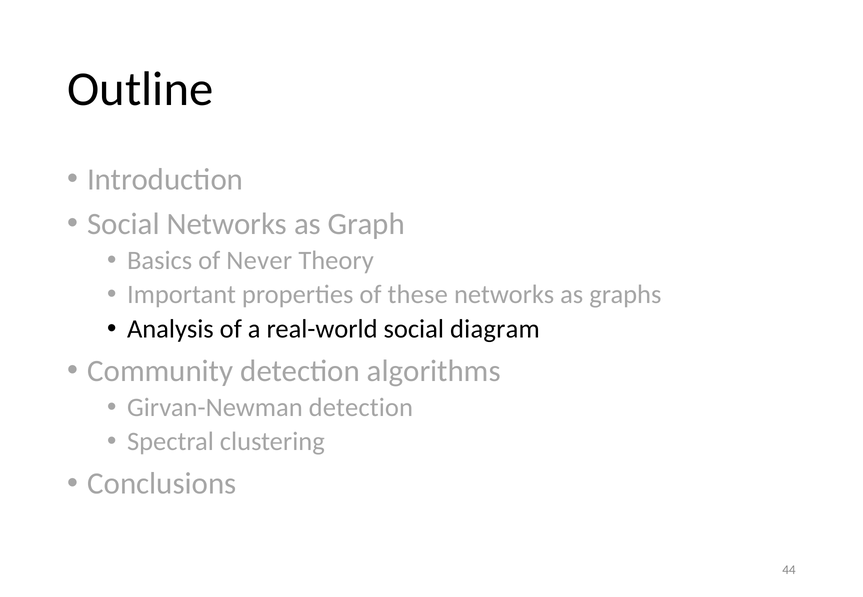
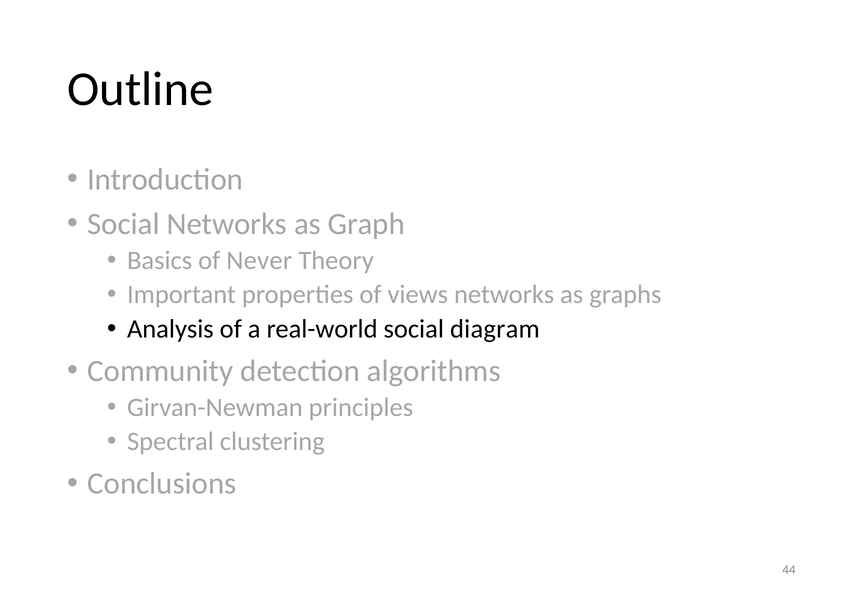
these: these -> views
Girvan-Newman detection: detection -> principles
